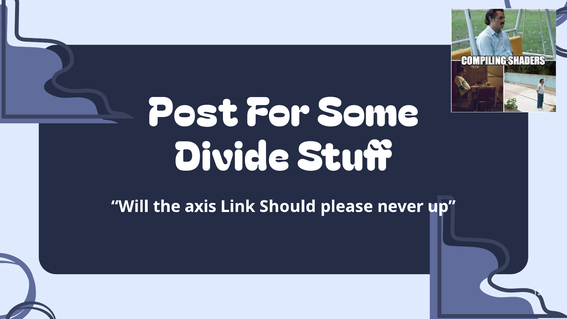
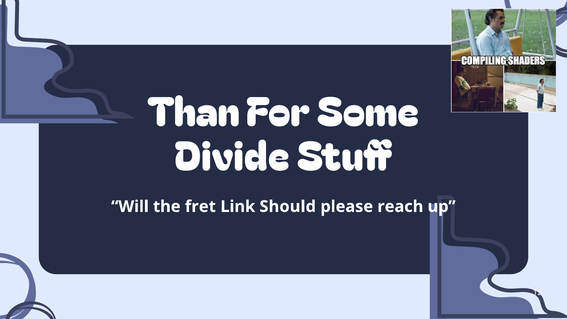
Post: Post -> Than
axis: axis -> fret
never: never -> reach
